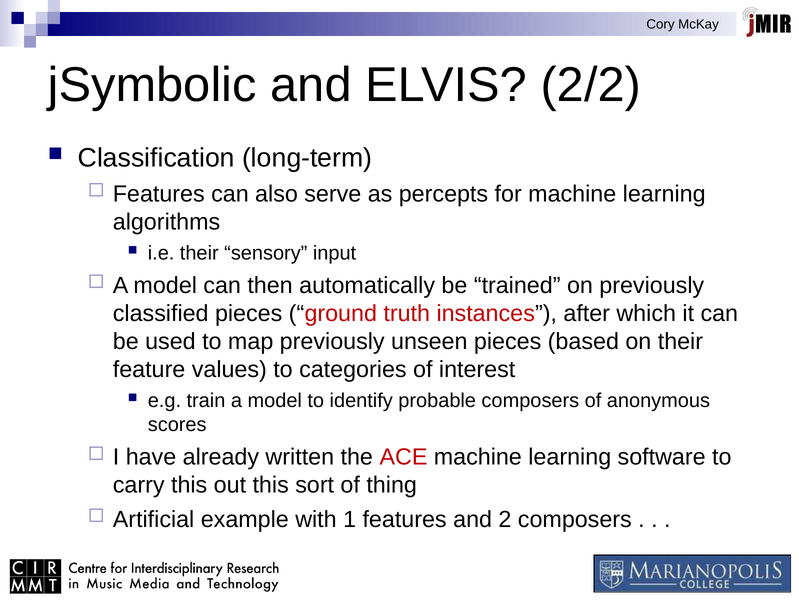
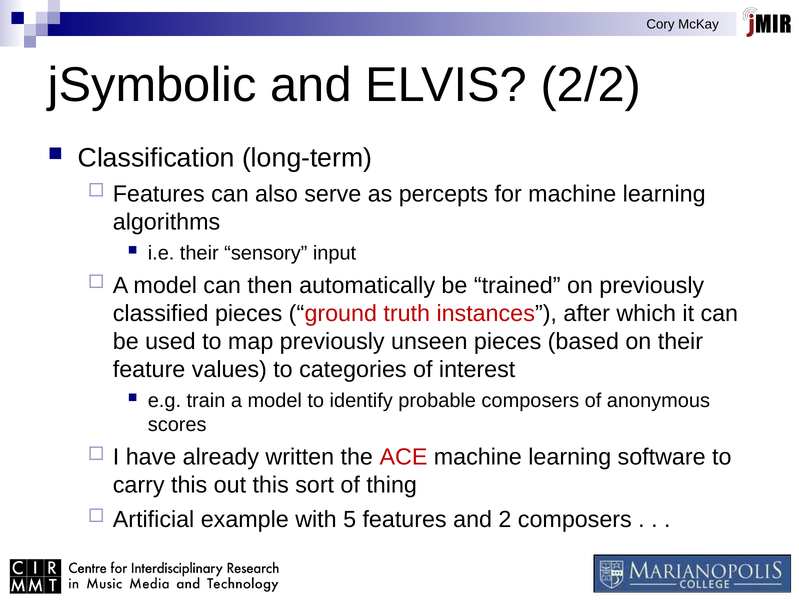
1: 1 -> 5
